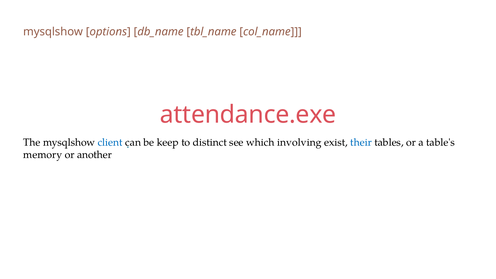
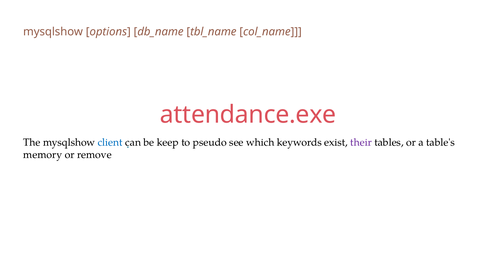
distinct: distinct -> pseudo
involving: involving -> keywords
their colour: blue -> purple
another: another -> remove
